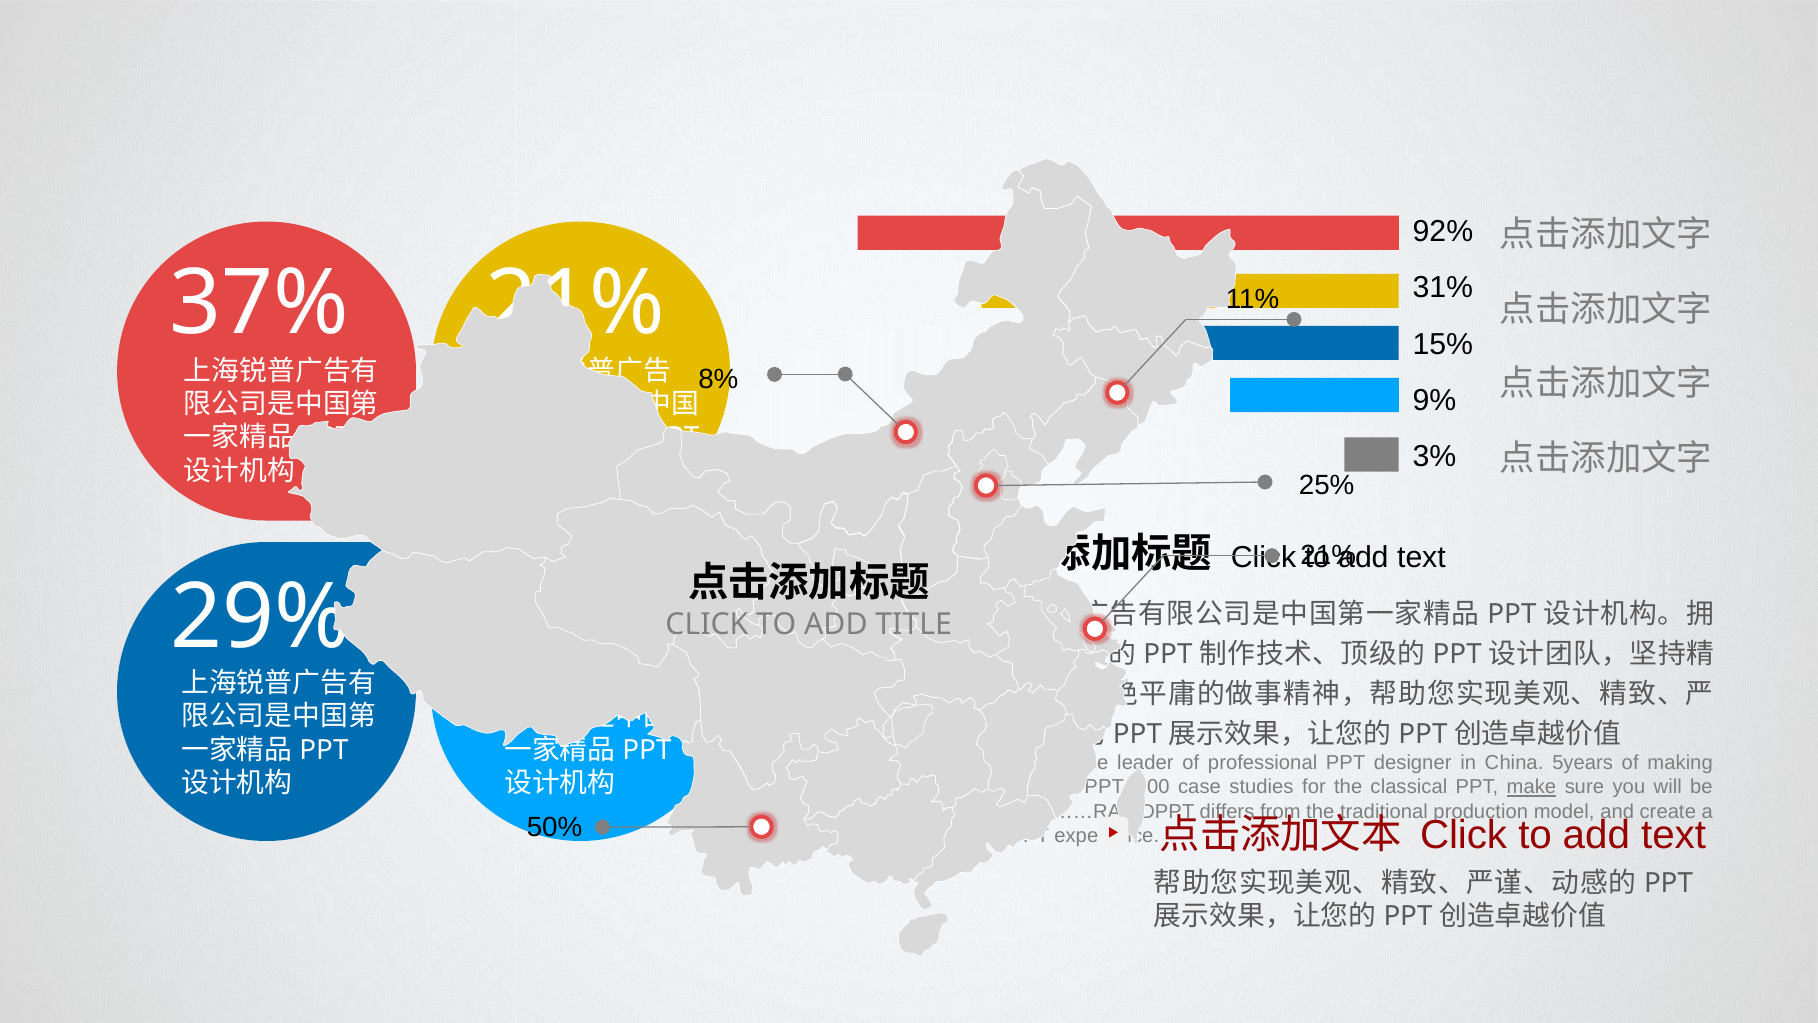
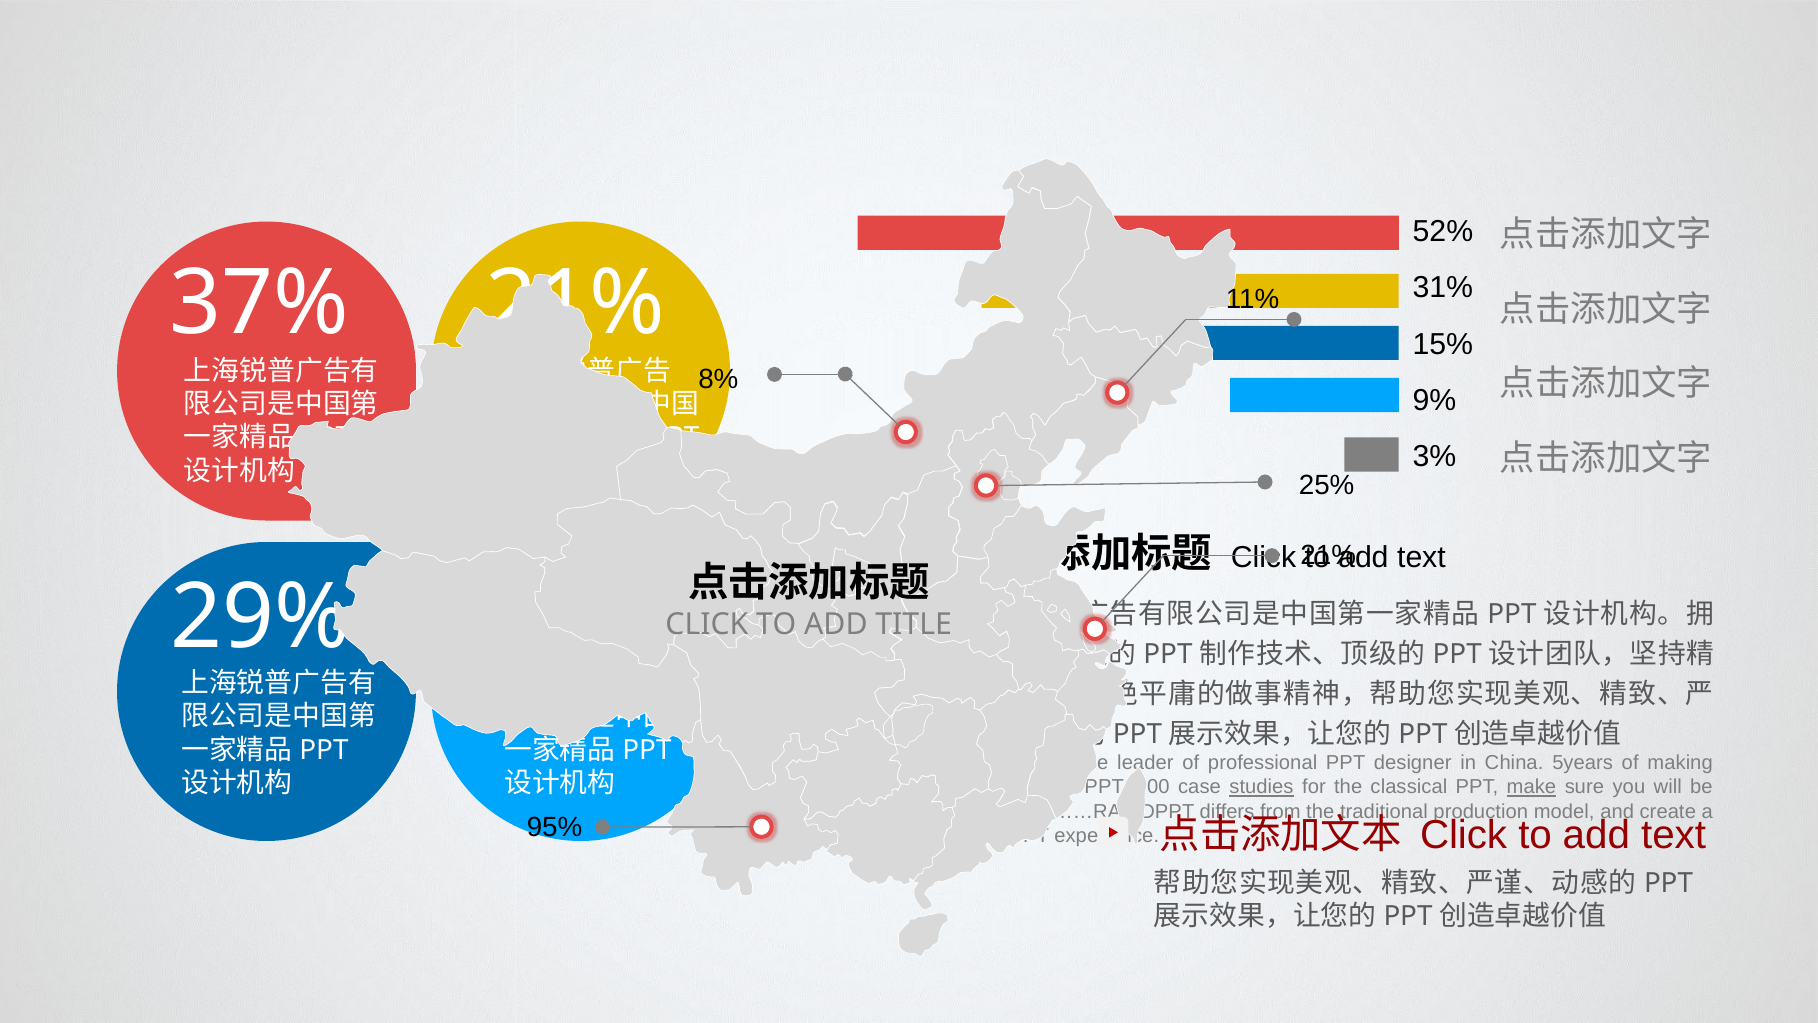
92%: 92% -> 52%
studies underline: none -> present
50%: 50% -> 95%
